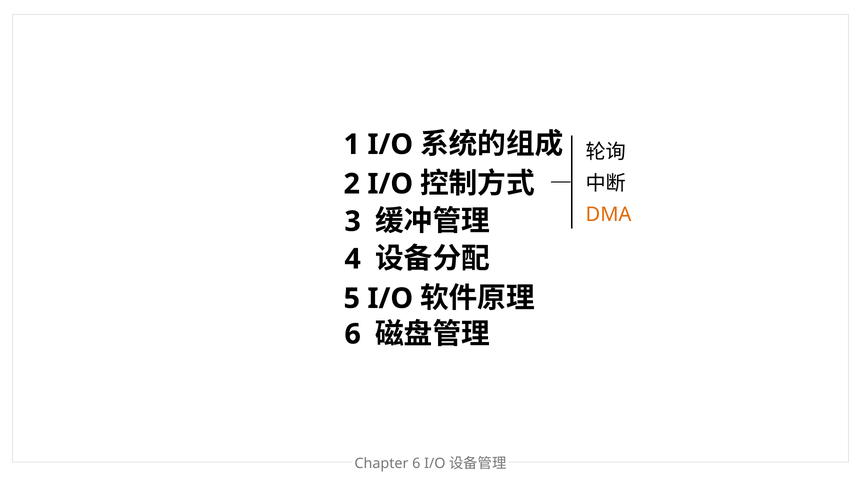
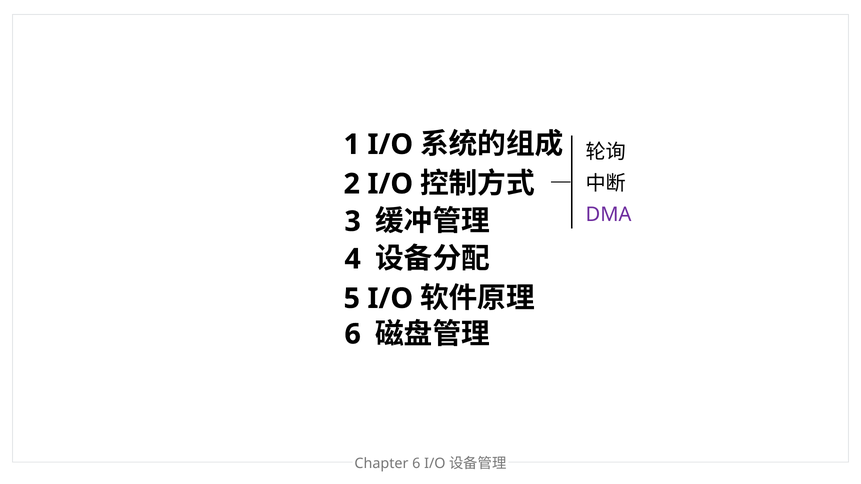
DMA colour: orange -> purple
